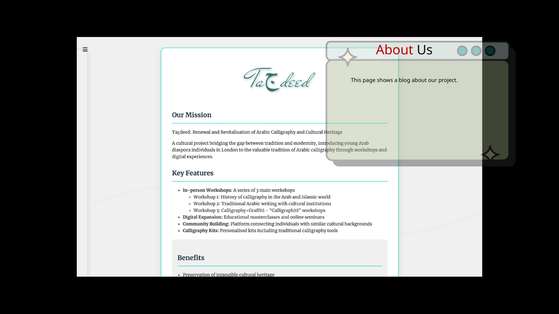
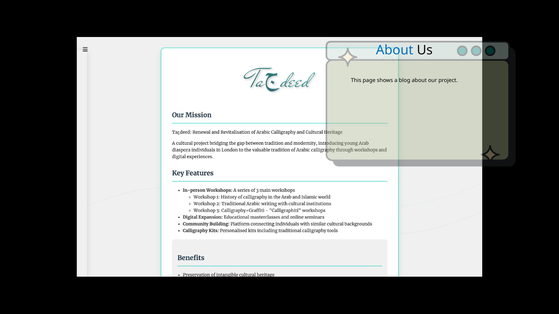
About at (395, 50) colour: red -> blue
